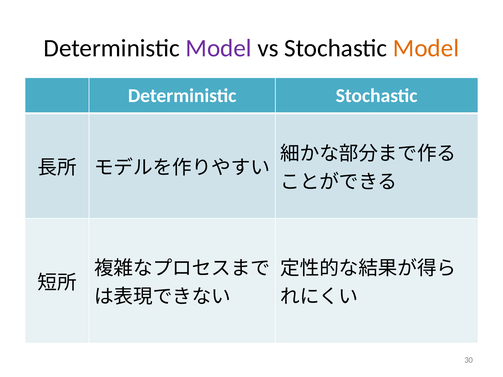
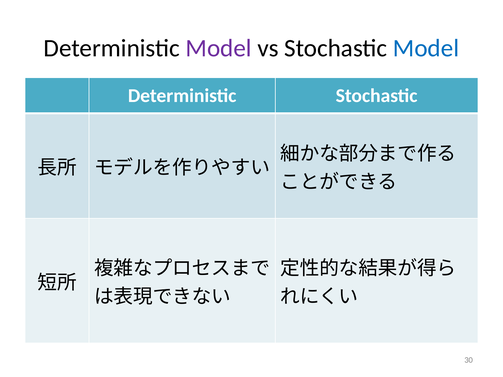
Model at (426, 48) colour: orange -> blue
